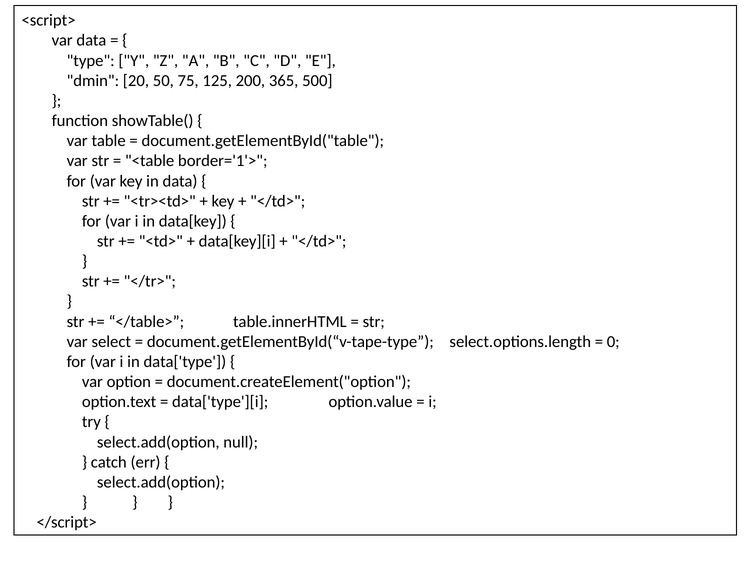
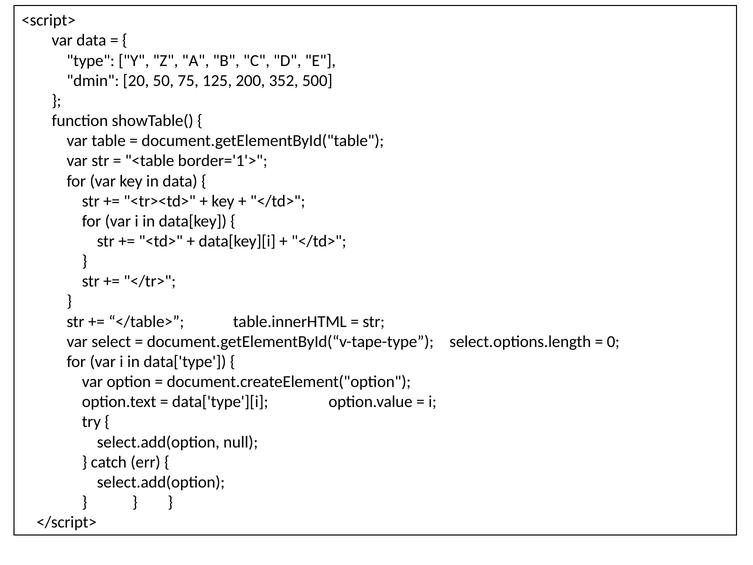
365: 365 -> 352
